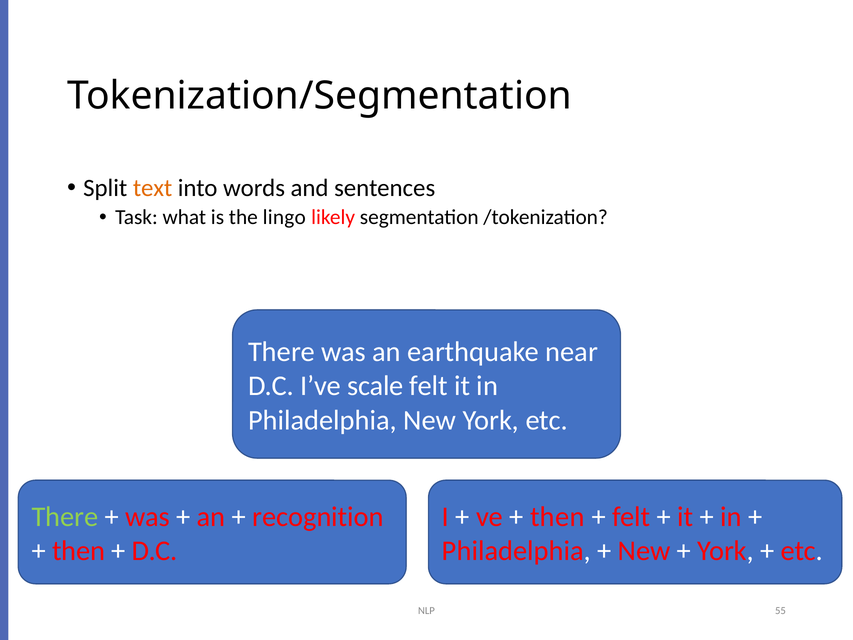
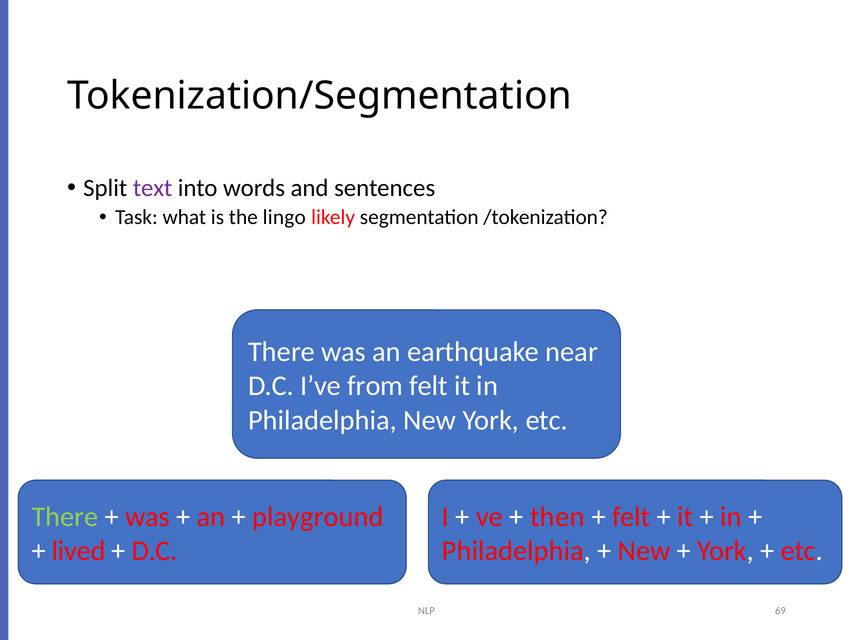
text colour: orange -> purple
scale: scale -> from
recognition: recognition -> playground
then at (79, 551): then -> lived
55: 55 -> 69
